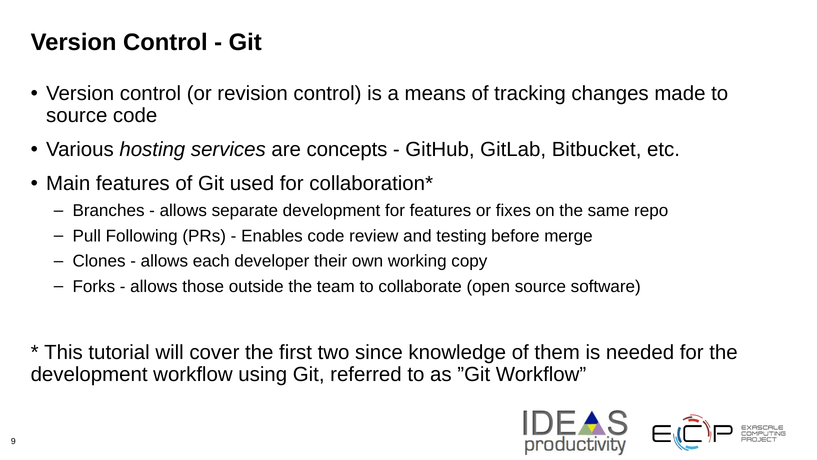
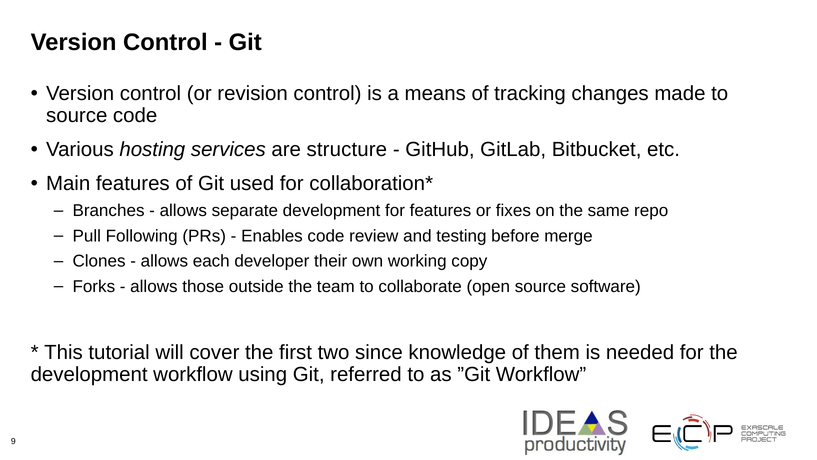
concepts: concepts -> structure
